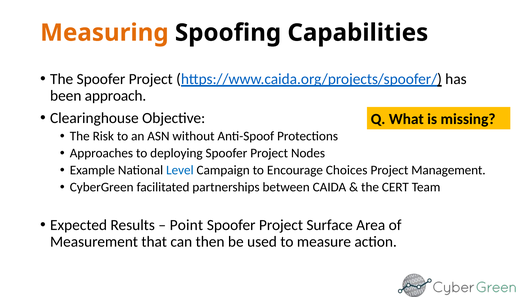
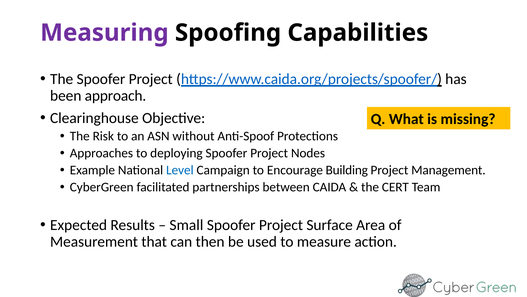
Measuring colour: orange -> purple
Choices: Choices -> Building
Point: Point -> Small
